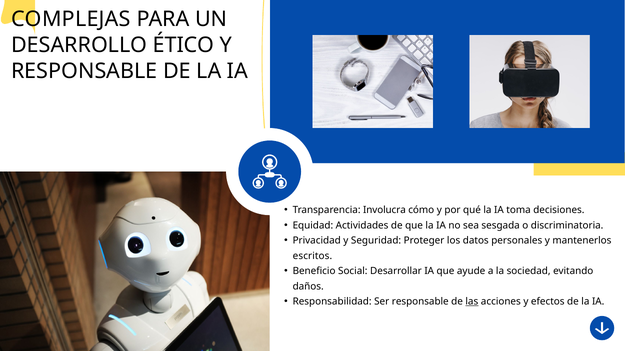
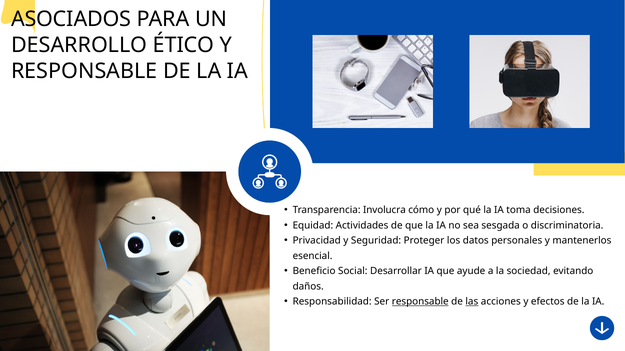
COMPLEJAS: COMPLEJAS -> ASOCIADOS
escritos: escritos -> esencial
responsable at (420, 302) underline: none -> present
